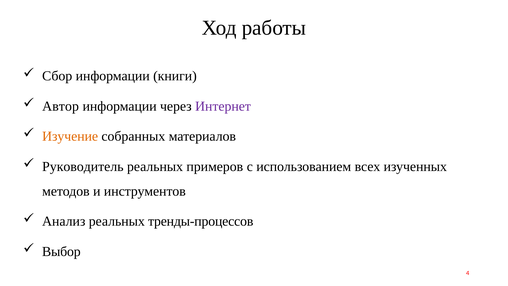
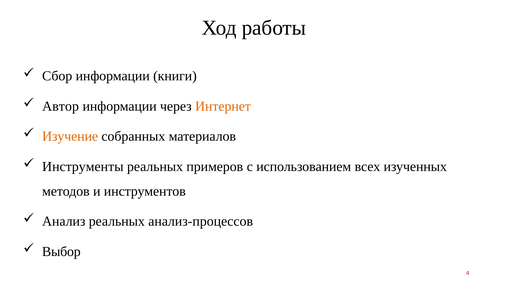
Интернет colour: purple -> orange
Руководитель: Руководитель -> Инструменты
тренды-процессов: тренды-процессов -> анализ-процессов
